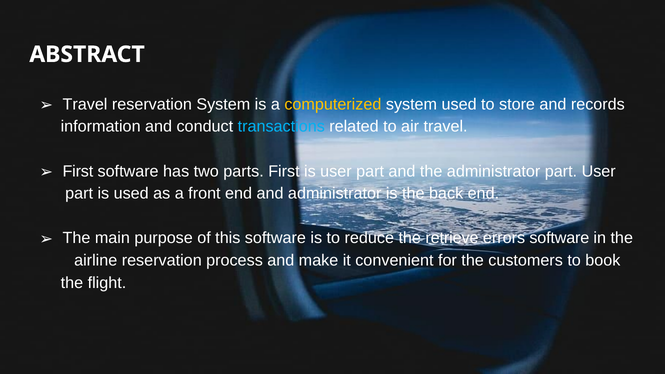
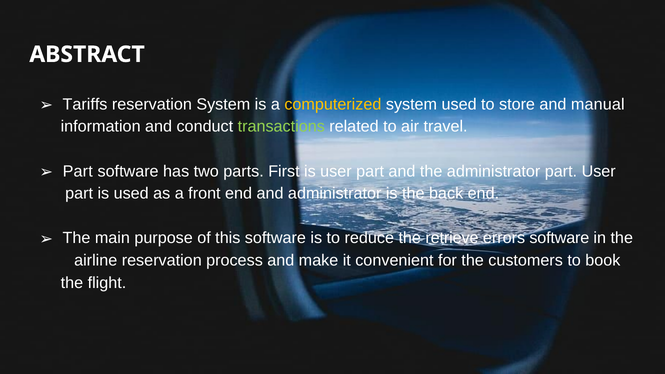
Travel at (85, 104): Travel -> Tariffs
records: records -> manual
transactions colour: light blue -> light green
First at (78, 171): First -> Part
